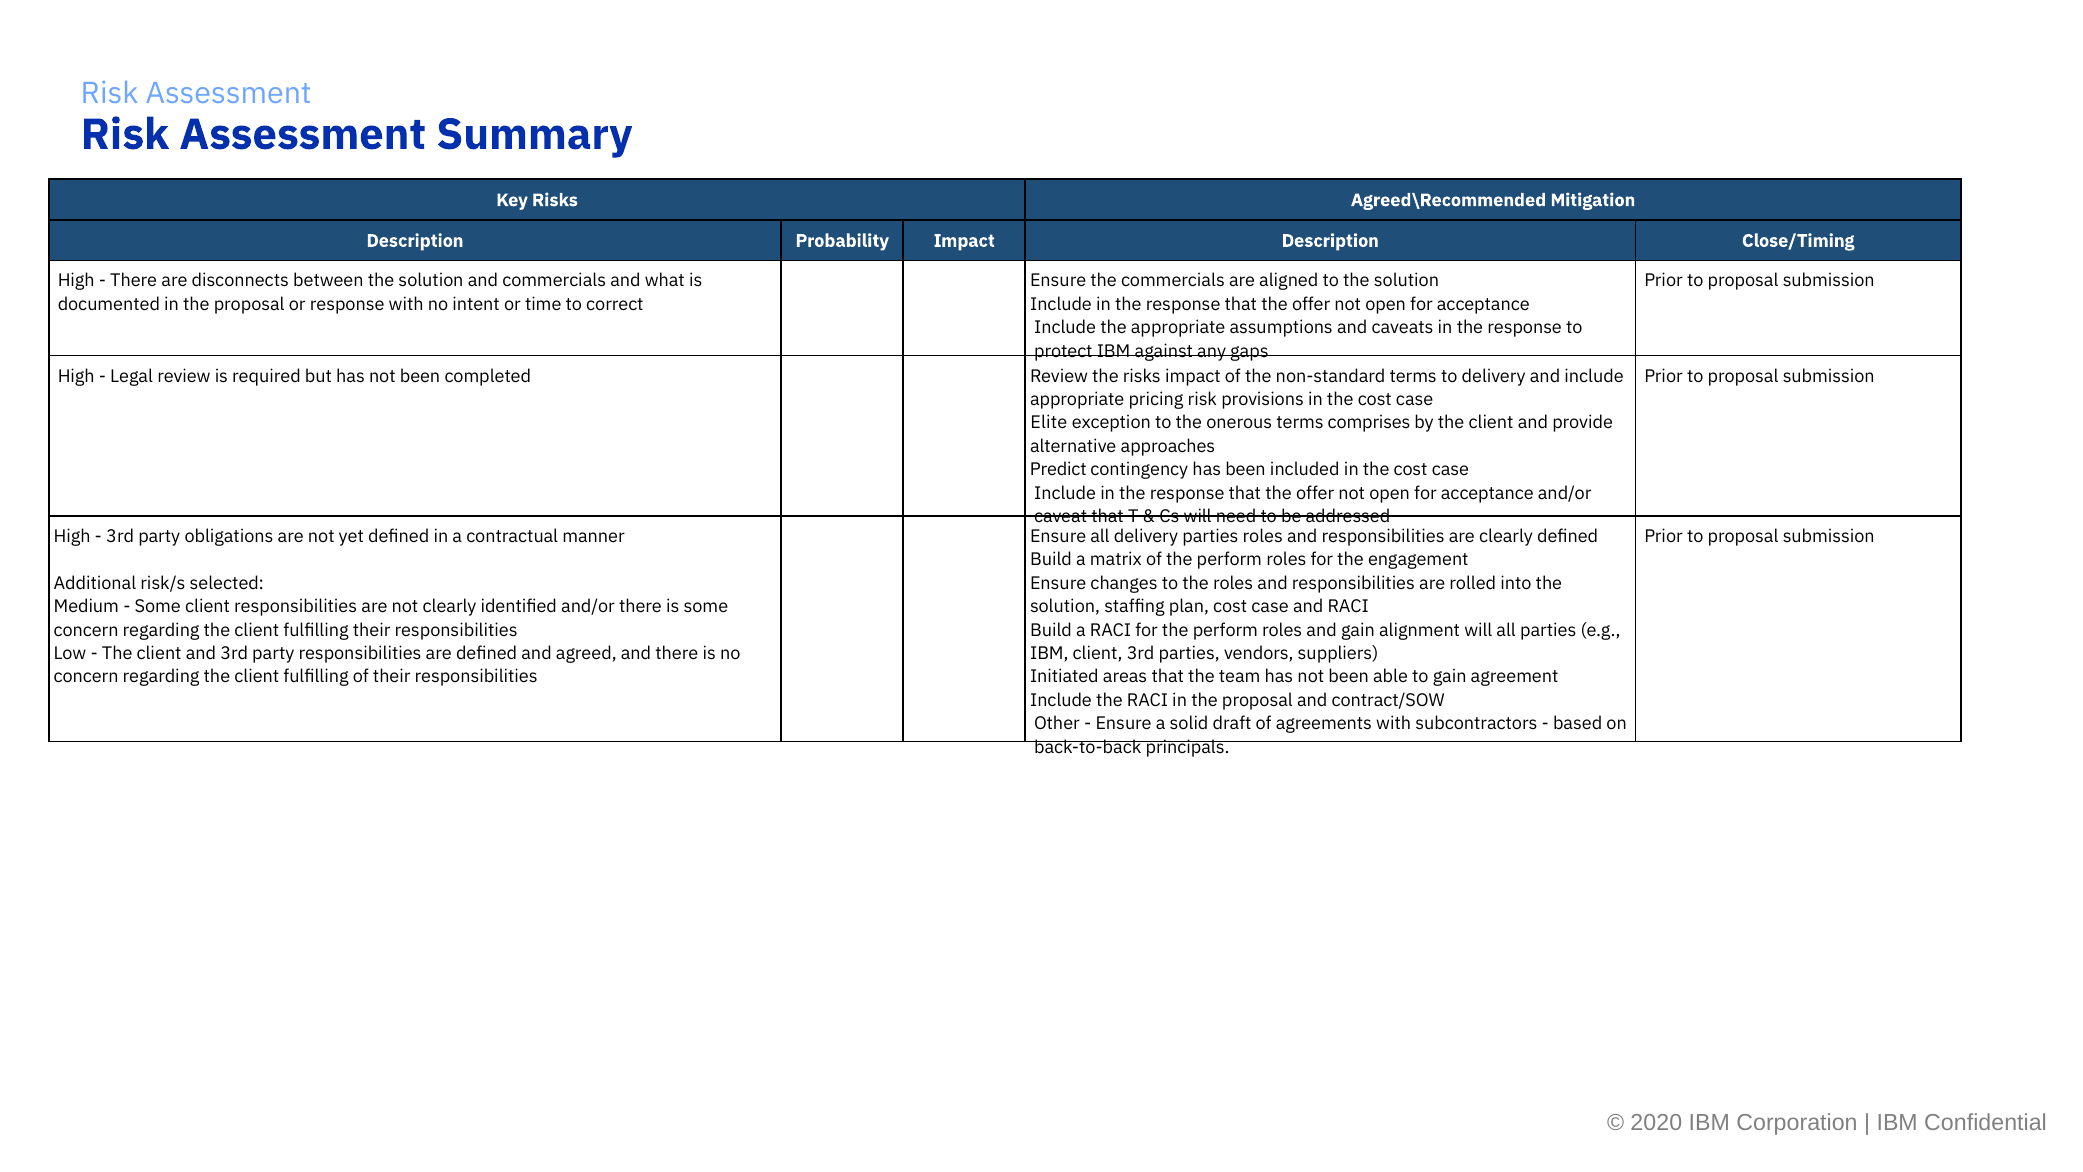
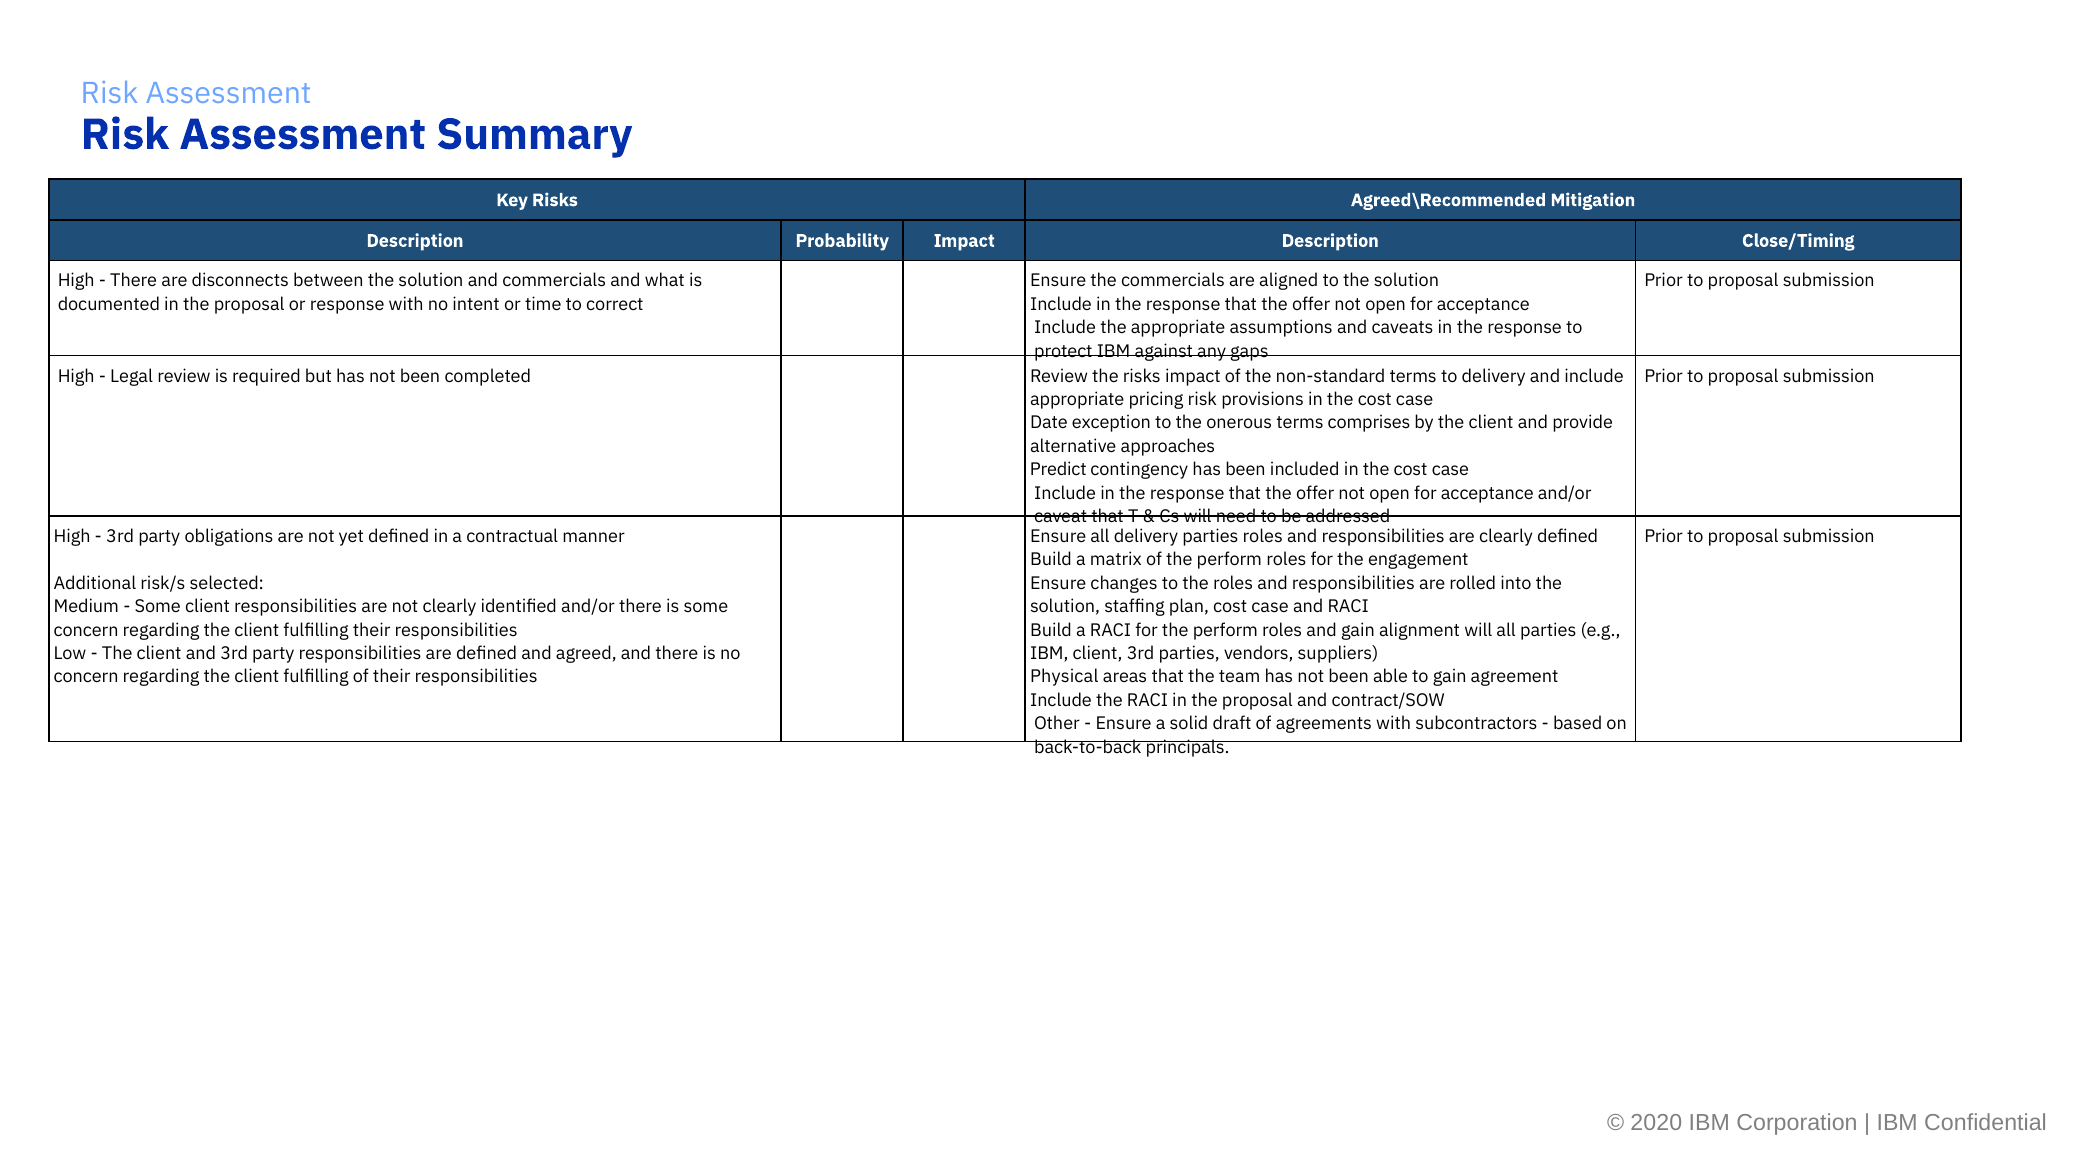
Elite: Elite -> Date
Initiated: Initiated -> Physical
